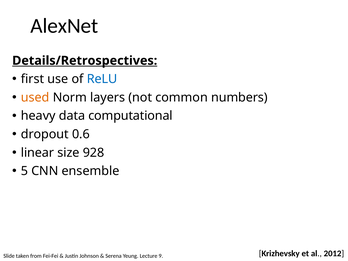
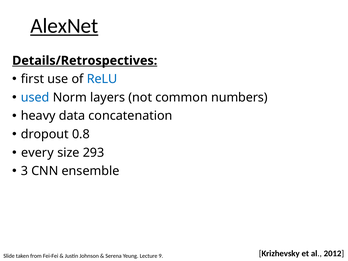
AlexNet underline: none -> present
used colour: orange -> blue
computational: computational -> concatenation
0.6: 0.6 -> 0.8
linear: linear -> every
928: 928 -> 293
5: 5 -> 3
